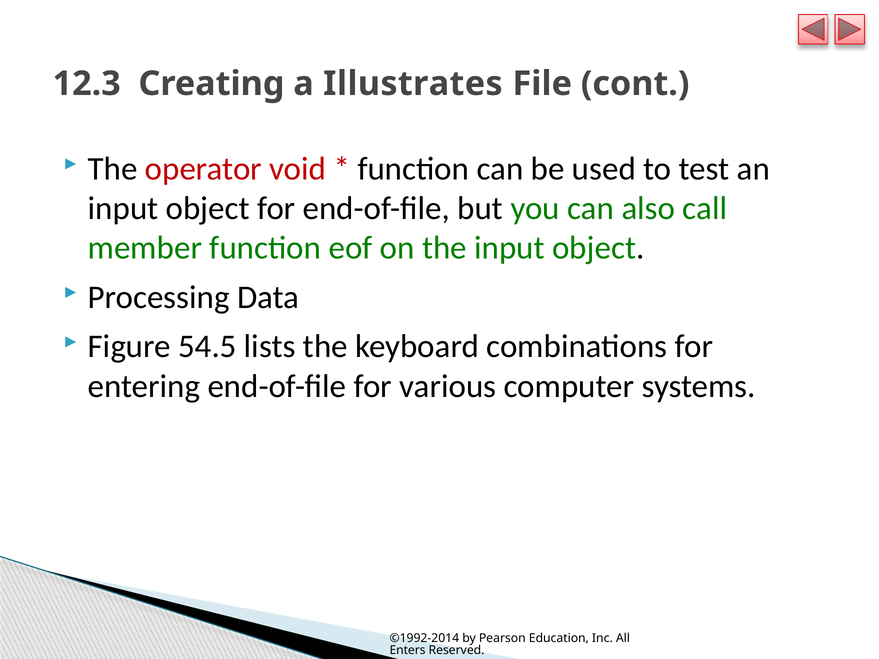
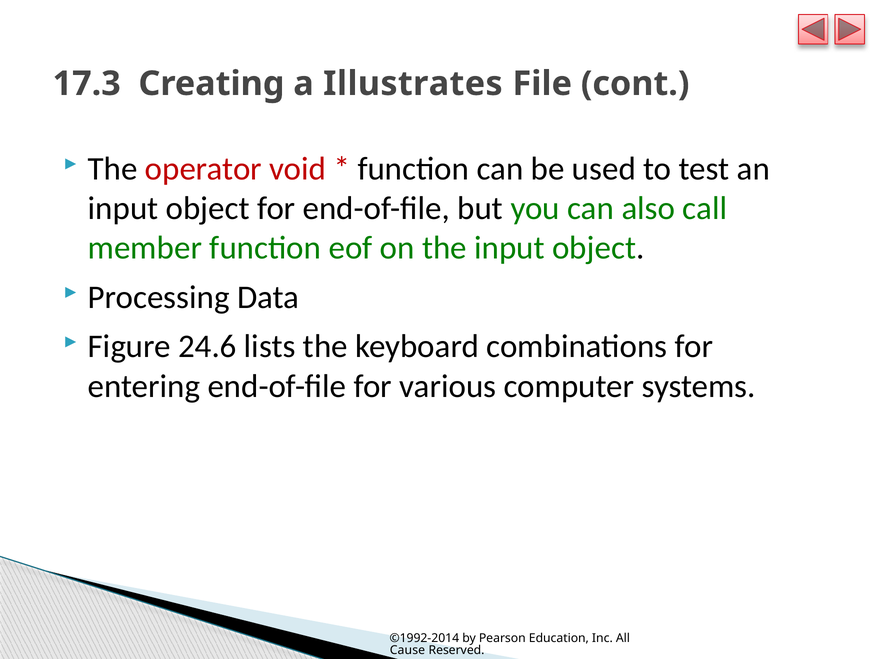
12.3: 12.3 -> 17.3
54.5: 54.5 -> 24.6
Enters: Enters -> Cause
